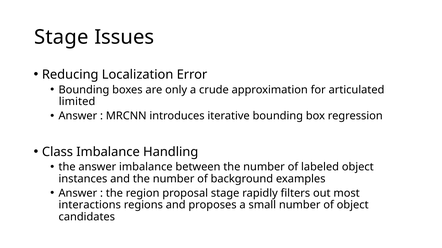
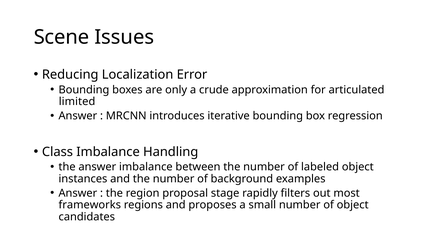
Stage at (61, 37): Stage -> Scene
interactions: interactions -> frameworks
